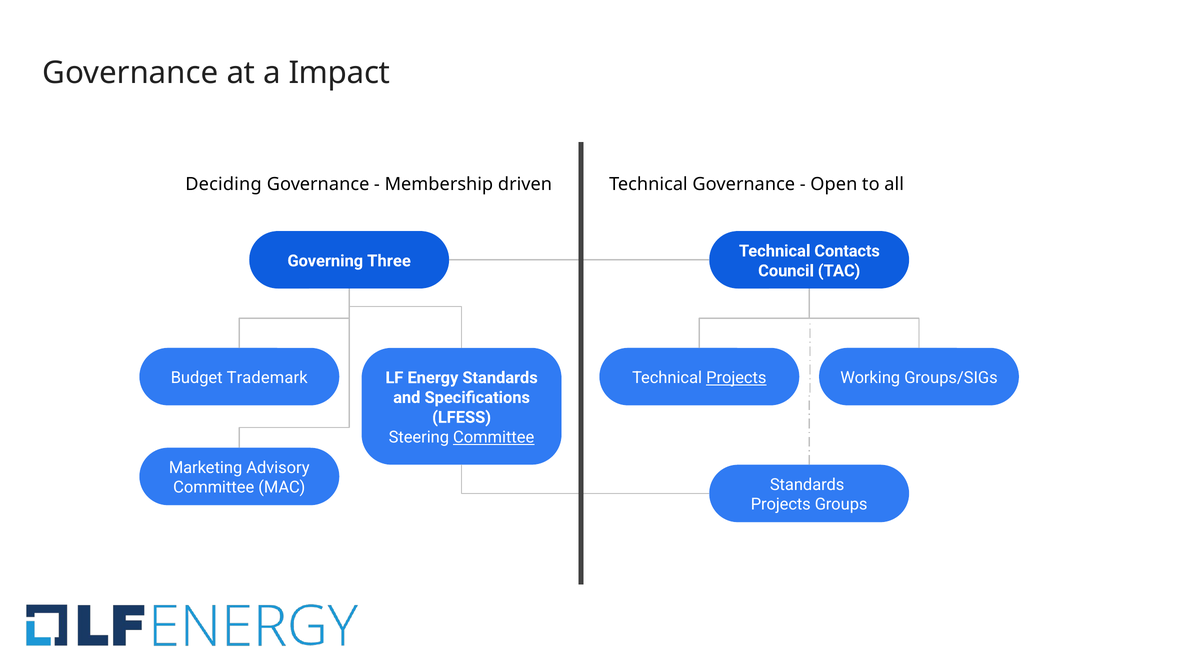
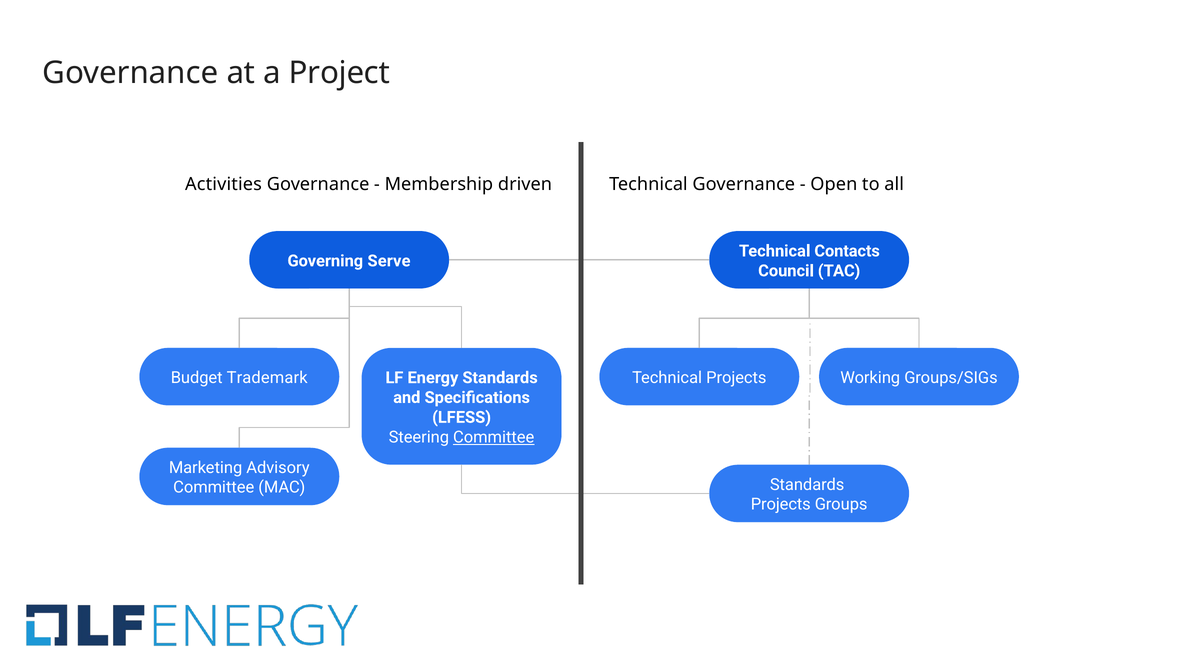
Impact: Impact -> Project
Deciding: Deciding -> Activities
Three: Three -> Serve
Projects at (736, 378) underline: present -> none
